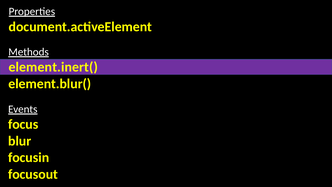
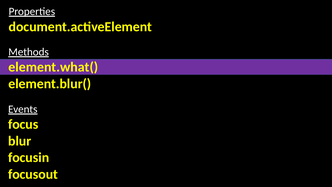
element.inert(: element.inert( -> element.what(
